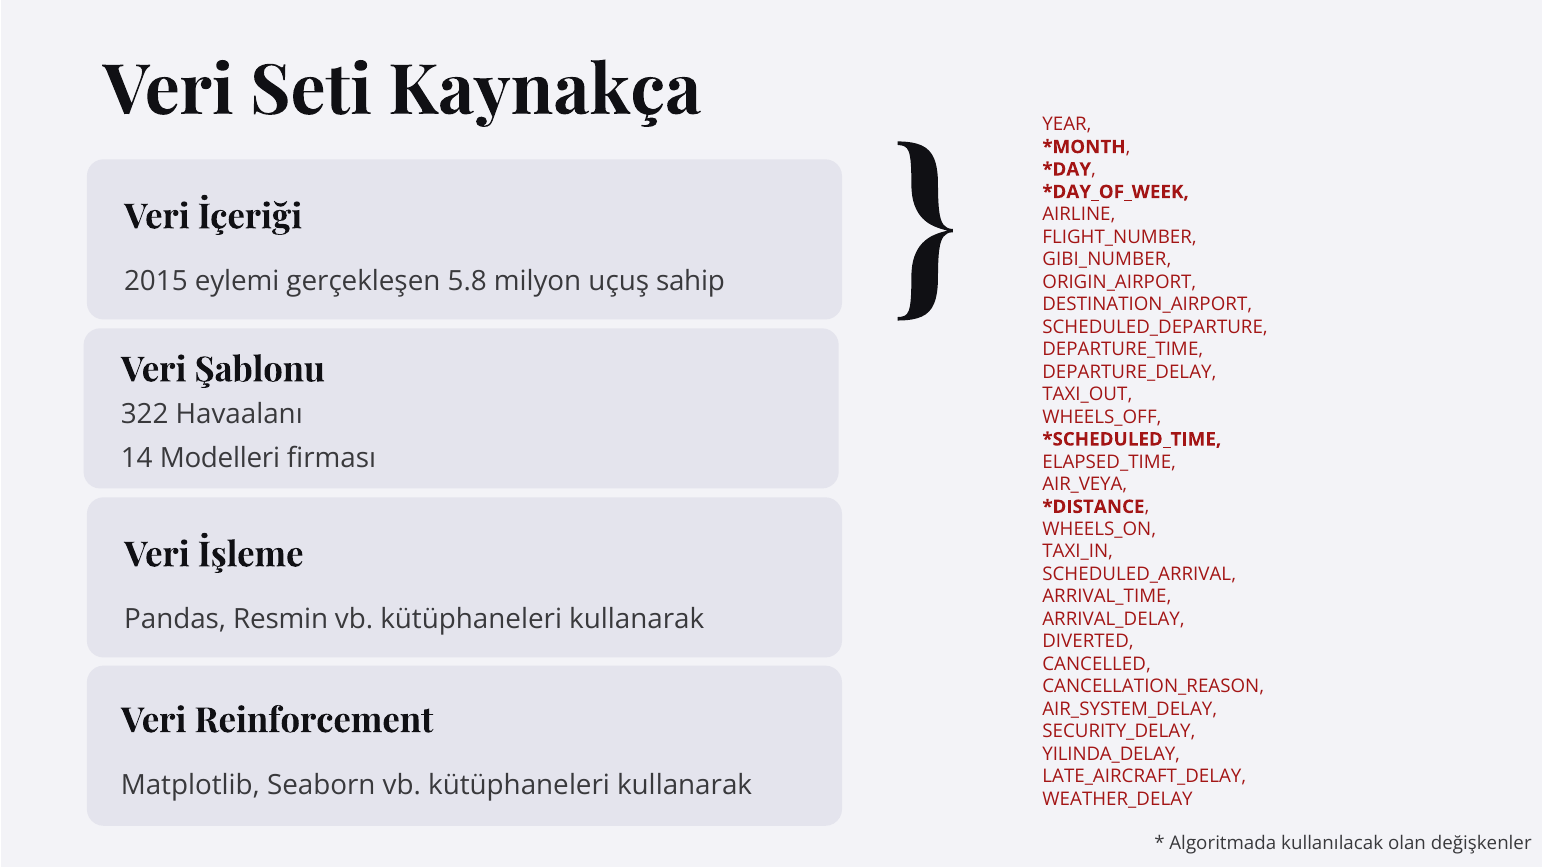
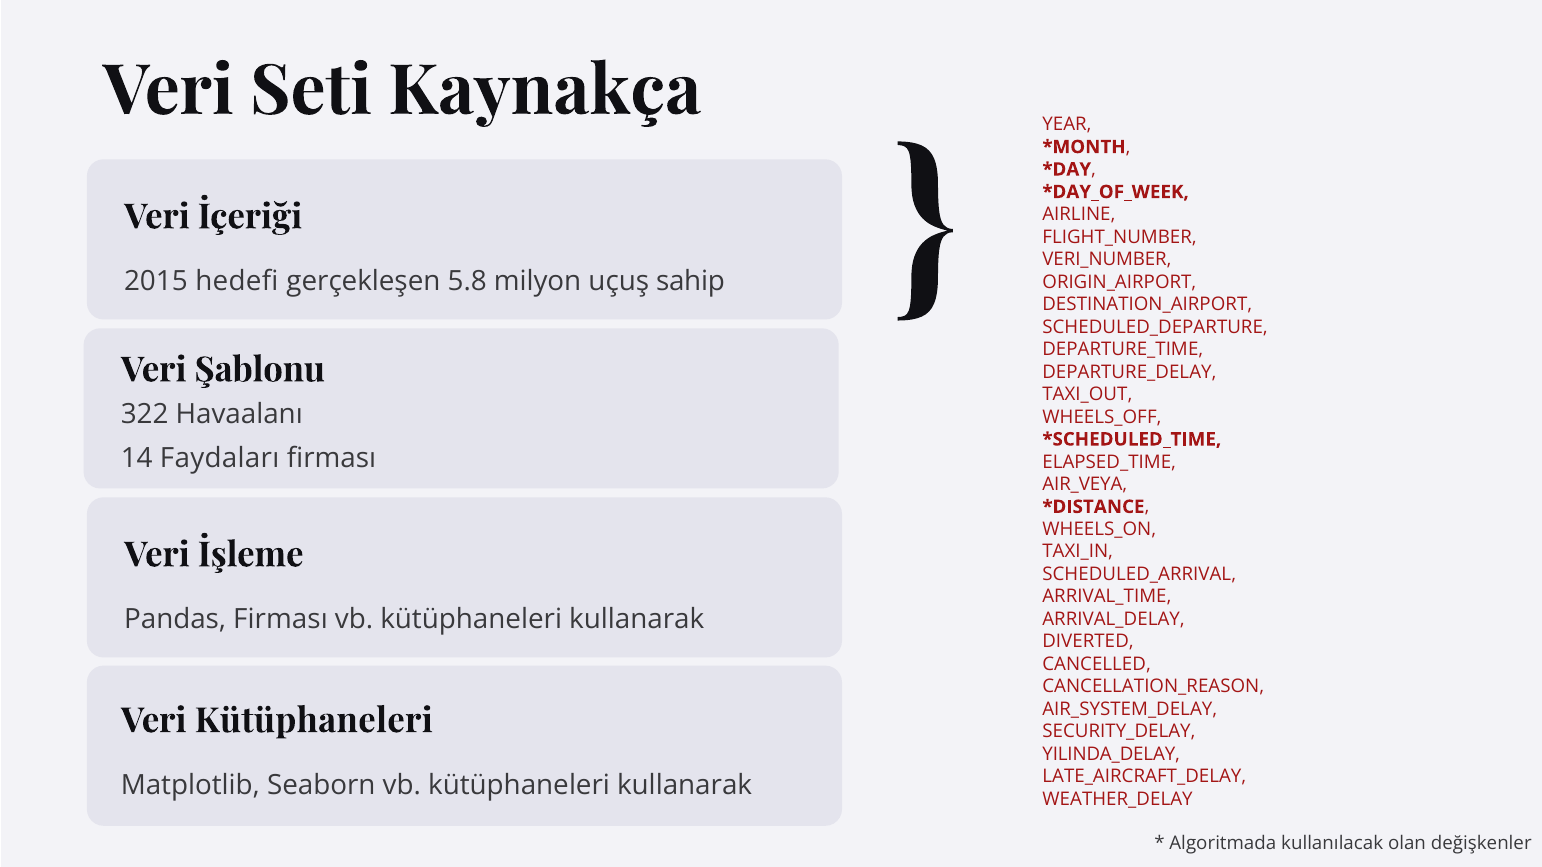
GIBI_NUMBER: GIBI_NUMBER -> VERI_NUMBER
eylemi: eylemi -> hedefi
Modelleri: Modelleri -> Faydaları
Pandas Resmin: Resmin -> Firması
Veri Reinforcement: Reinforcement -> Kütüphaneleri
